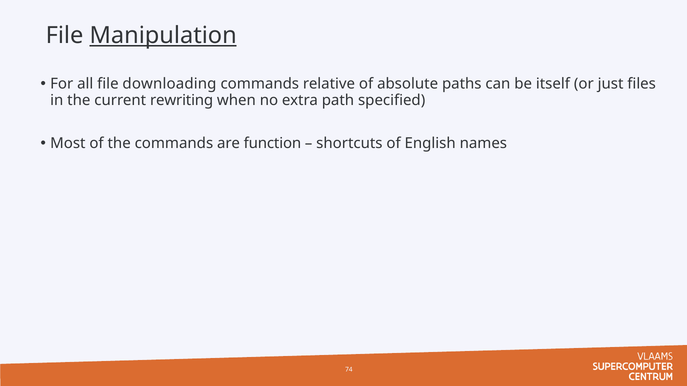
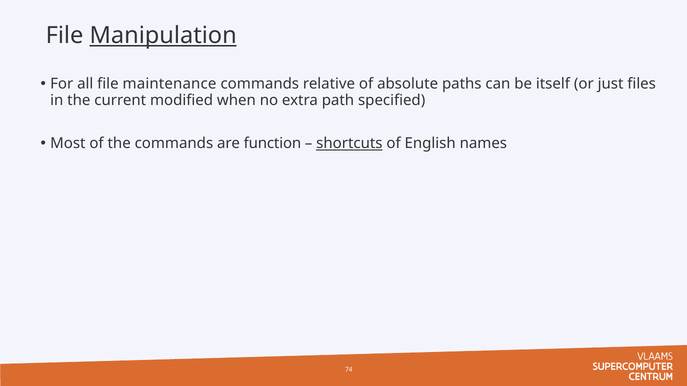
downloading: downloading -> maintenance
rewriting: rewriting -> modified
shortcuts underline: none -> present
